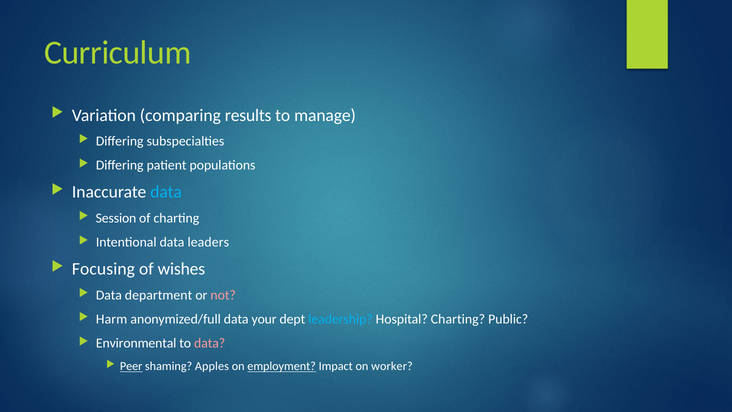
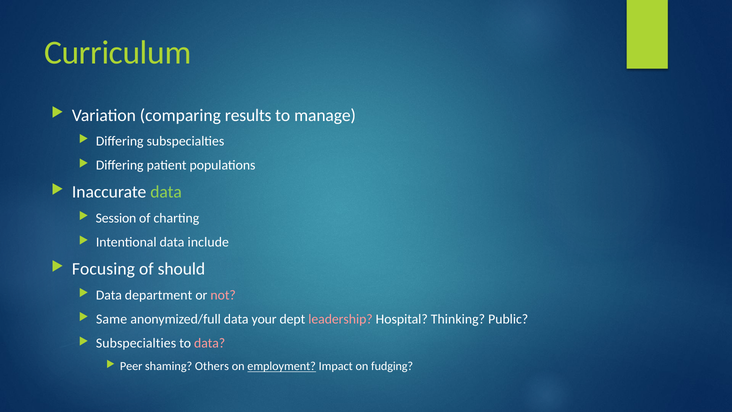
data at (166, 192) colour: light blue -> light green
leaders: leaders -> include
wishes: wishes -> should
Harm: Harm -> Same
leadership colour: light blue -> pink
Hospital Charting: Charting -> Thinking
Environmental at (136, 343): Environmental -> Subspecialties
Peer underline: present -> none
Apples: Apples -> Others
worker: worker -> fudging
